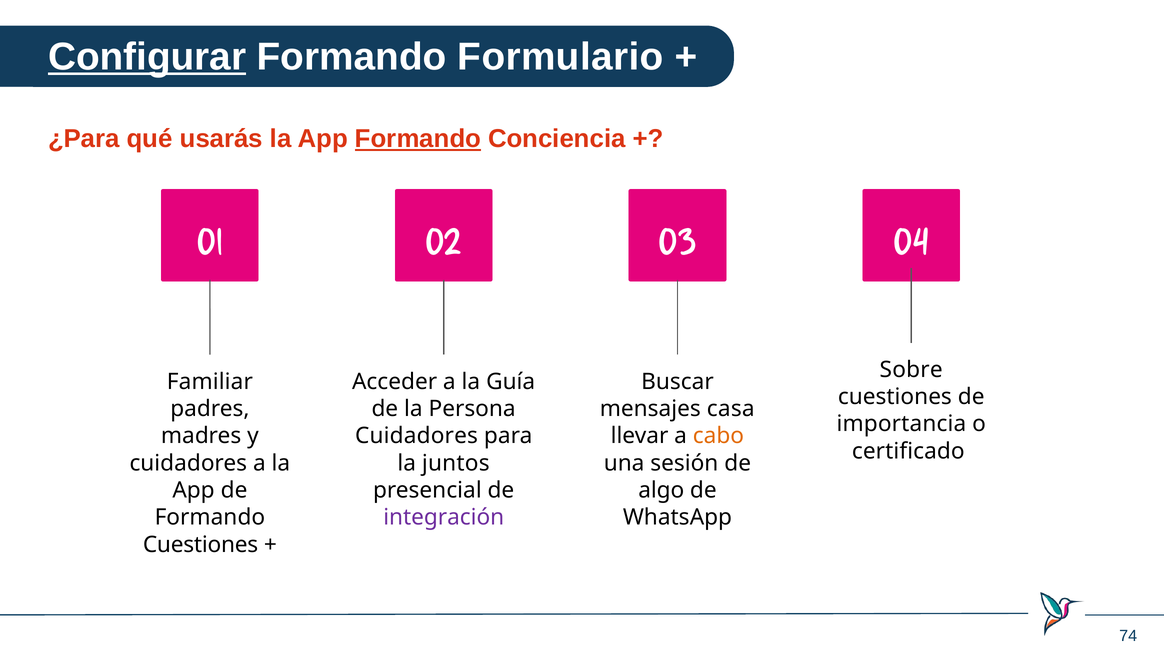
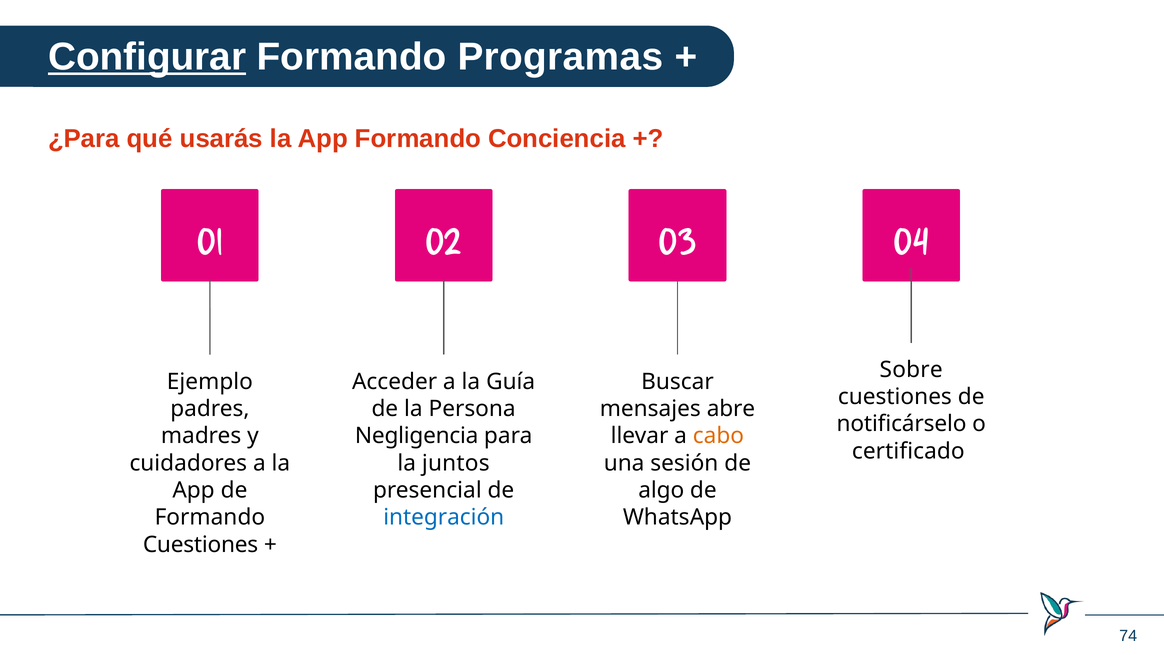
Formulario: Formulario -> Programas
Formando at (418, 139) underline: present -> none
Familiar: Familiar -> Ejemplo
casa: casa -> abre
importancia: importancia -> notificárselo
Cuidadores at (416, 436): Cuidadores -> Negligencia
integración colour: purple -> blue
